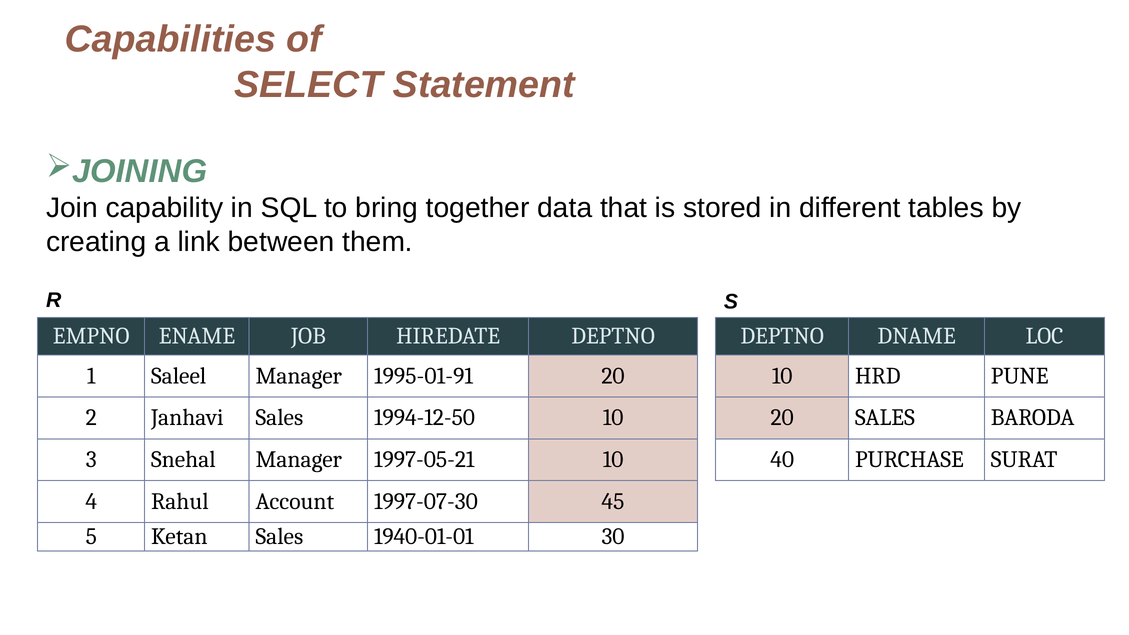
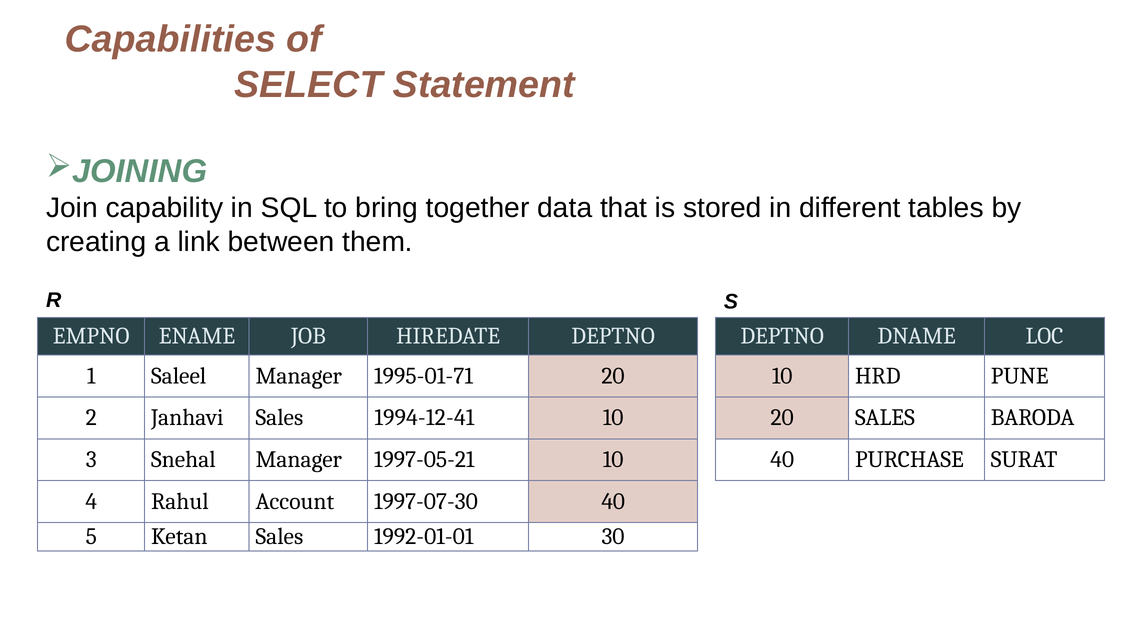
1995-01-91: 1995-01-91 -> 1995-01-71
1994-12-50: 1994-12-50 -> 1994-12-41
1997-07-30 45: 45 -> 40
1940-01-01: 1940-01-01 -> 1992-01-01
